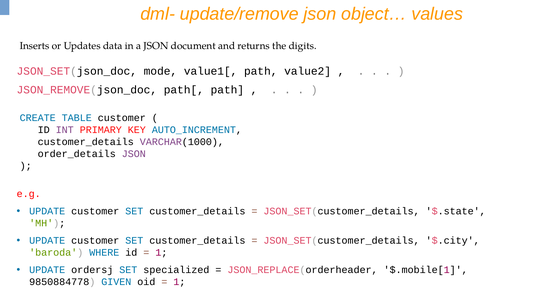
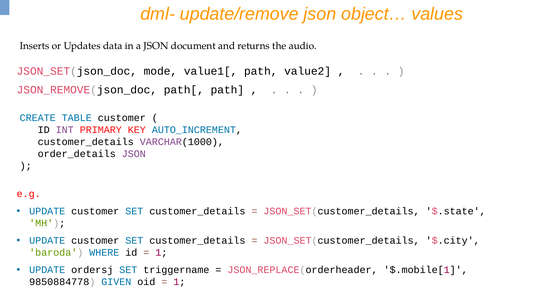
digits: digits -> audio
specialized: specialized -> triggername
